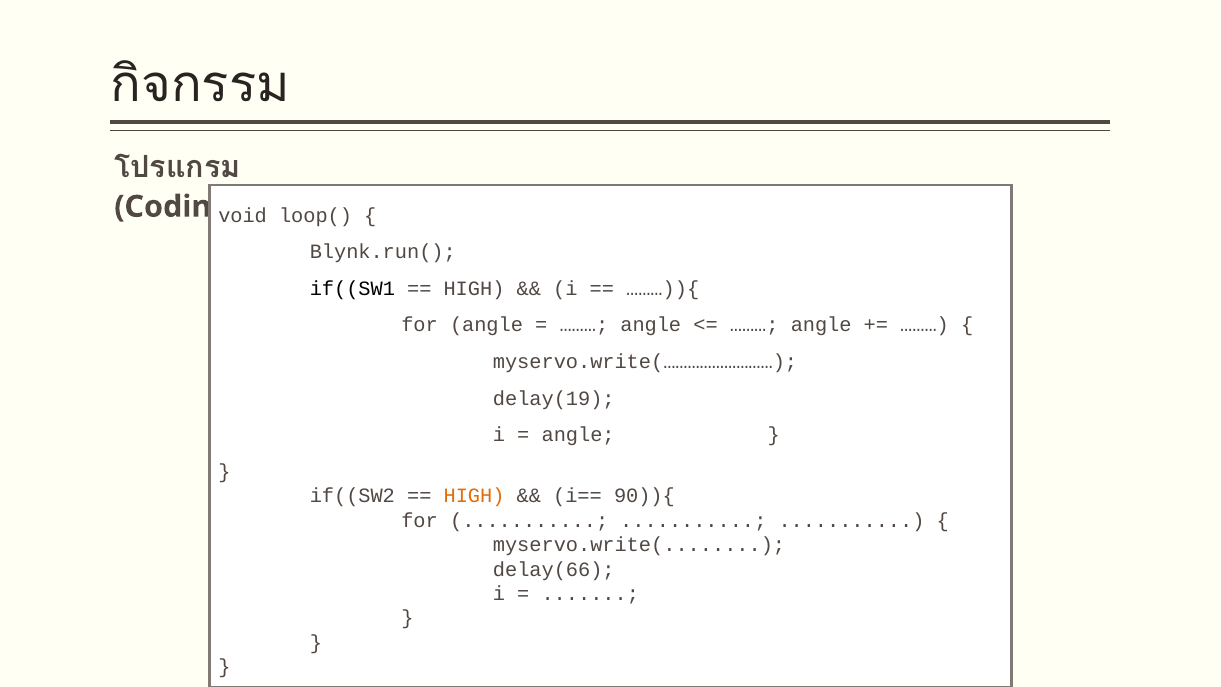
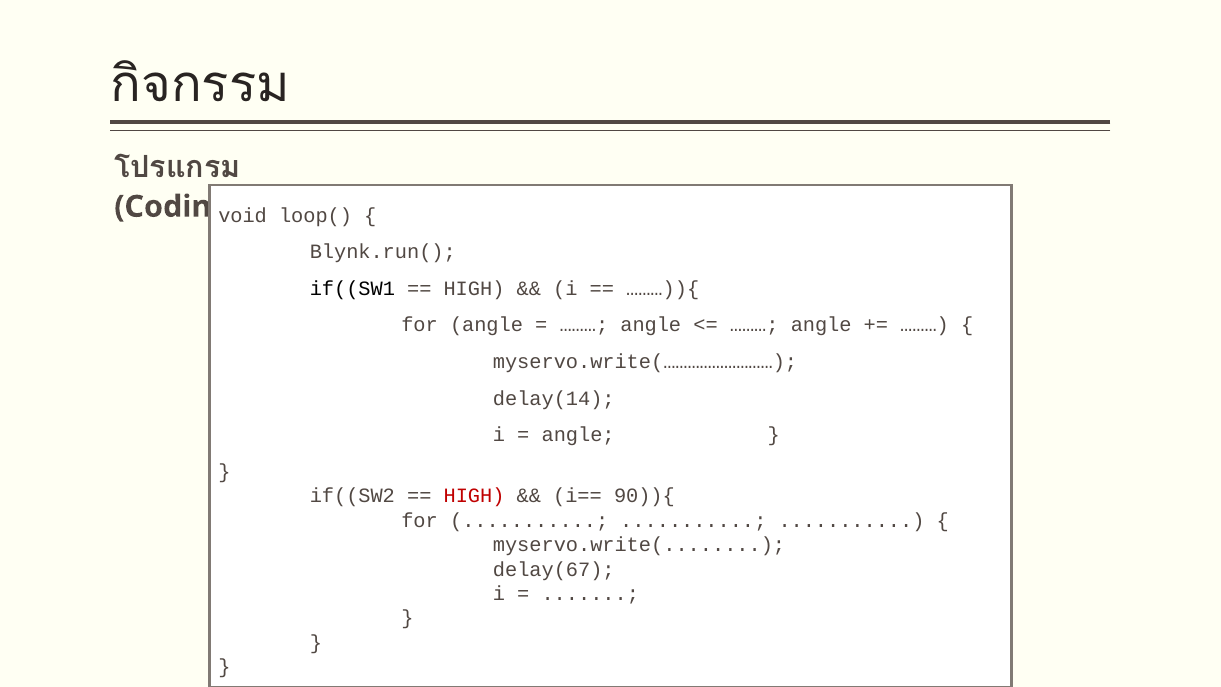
delay(19: delay(19 -> delay(14
HIGH at (474, 496) colour: orange -> red
delay(66: delay(66 -> delay(67
